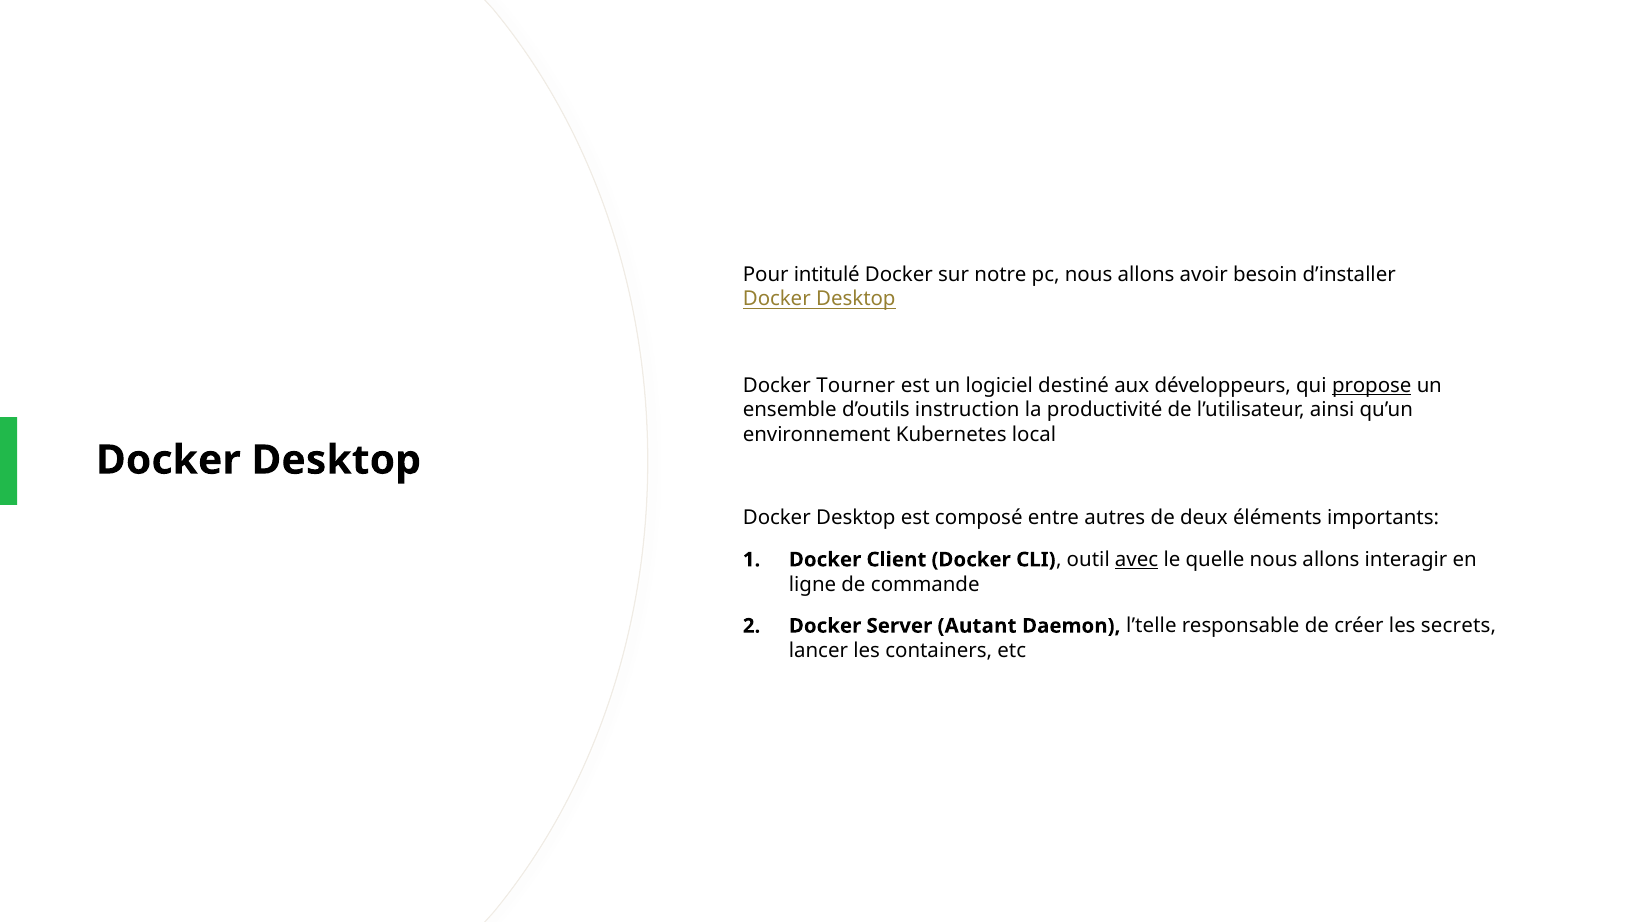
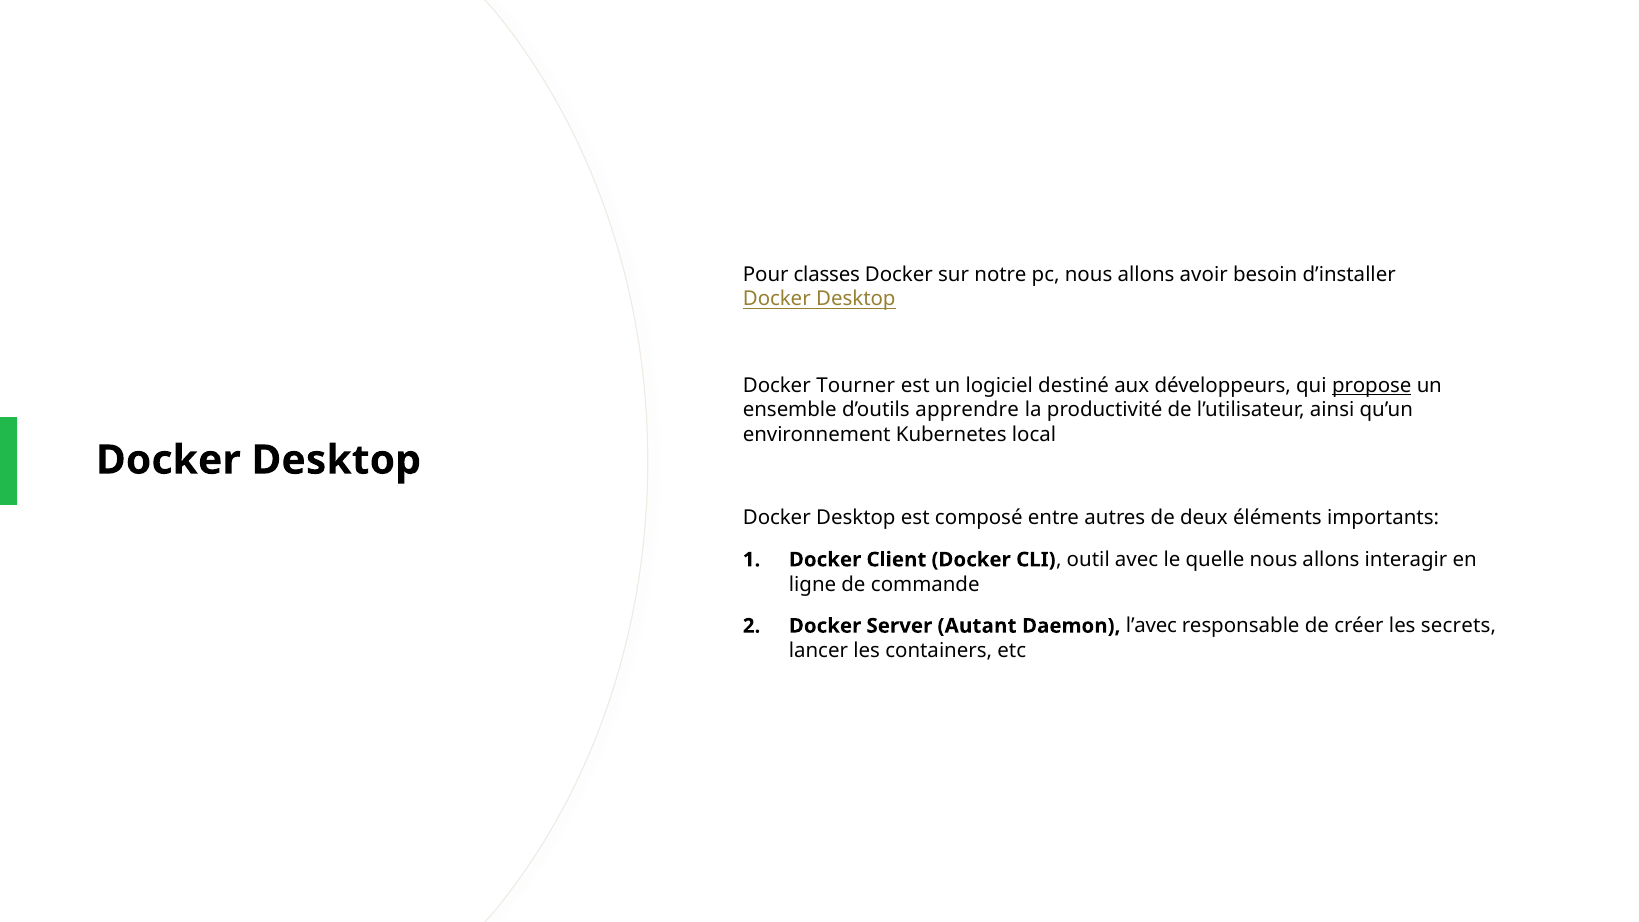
intitulé: intitulé -> classes
instruction: instruction -> apprendre
avec underline: present -> none
l’telle: l’telle -> l’avec
